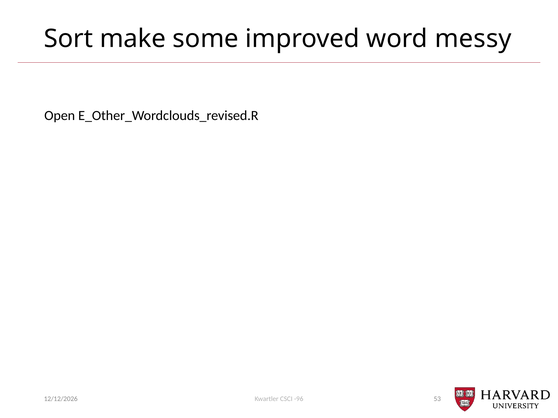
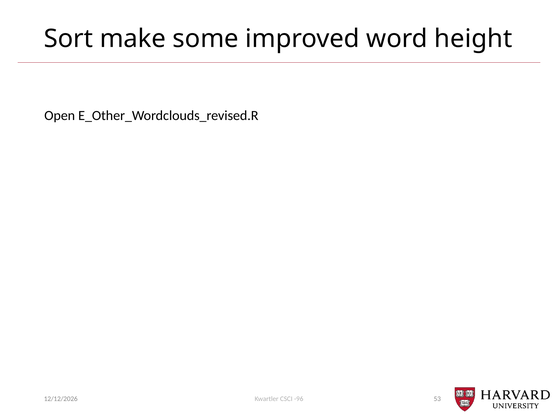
messy: messy -> height
